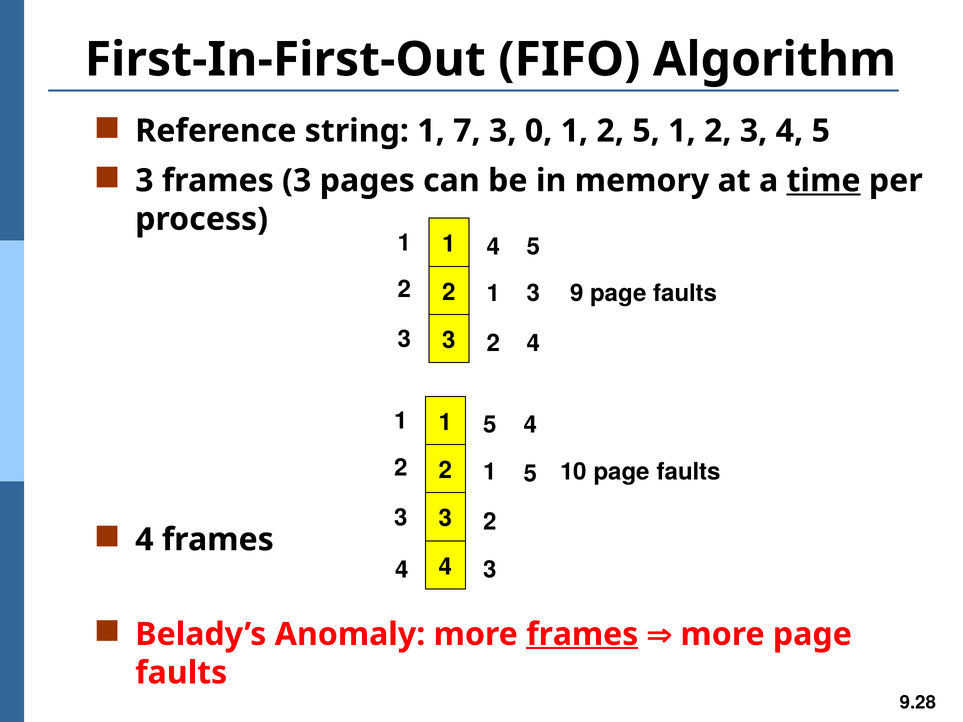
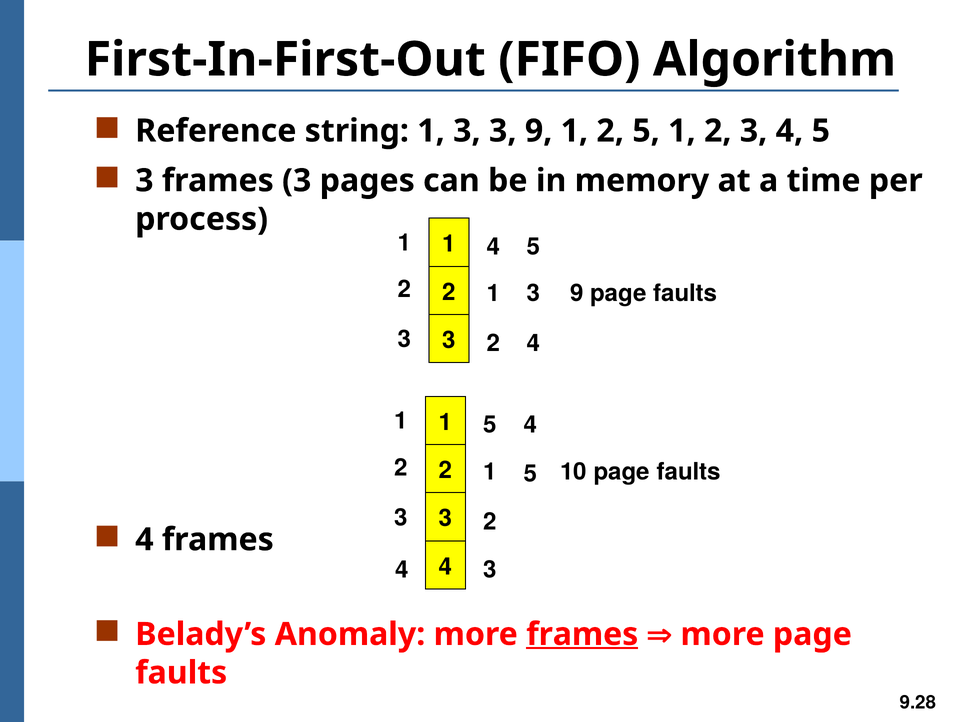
1 7: 7 -> 3
3 0: 0 -> 9
time underline: present -> none
